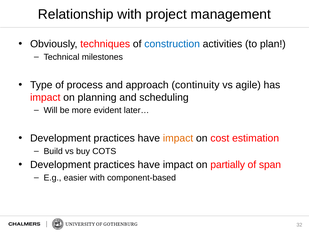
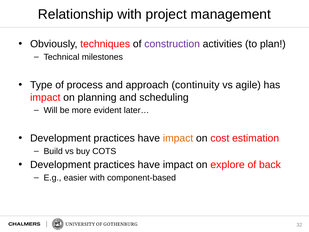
construction colour: blue -> purple
partially: partially -> explore
span: span -> back
